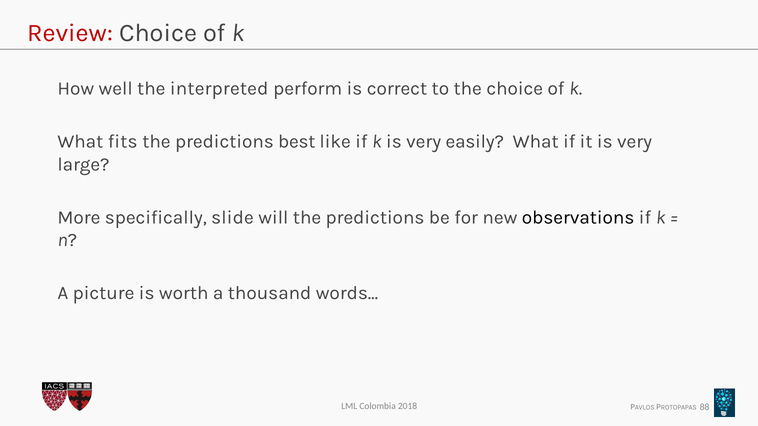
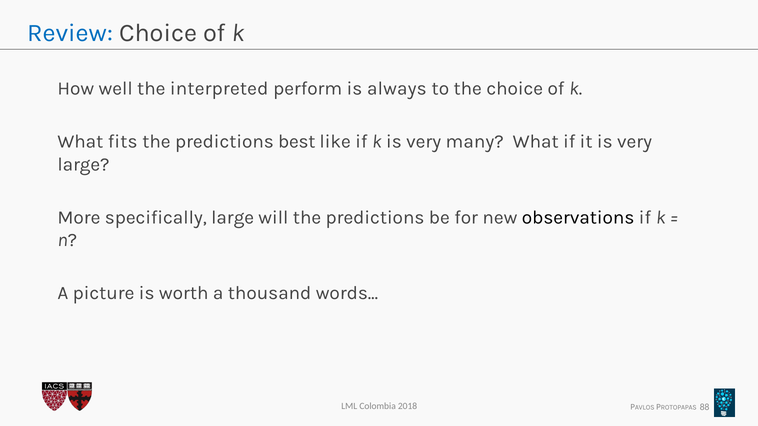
Review colour: red -> blue
correct: correct -> always
easily: easily -> many
specifically slide: slide -> large
